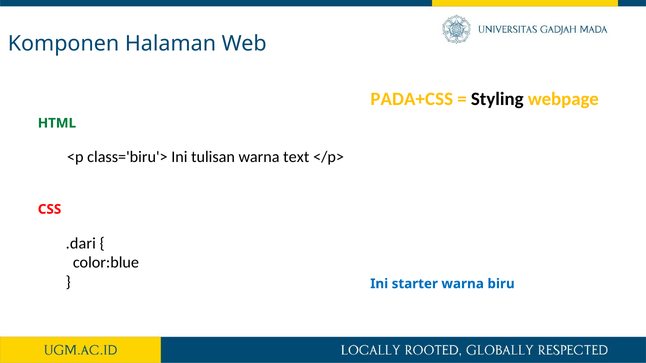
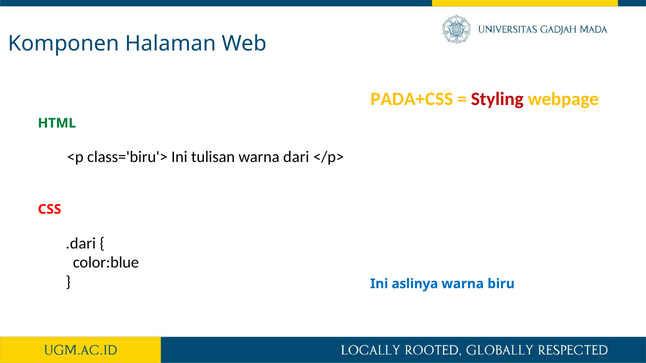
Styling colour: black -> red
text: text -> dari
starter: starter -> aslinya
